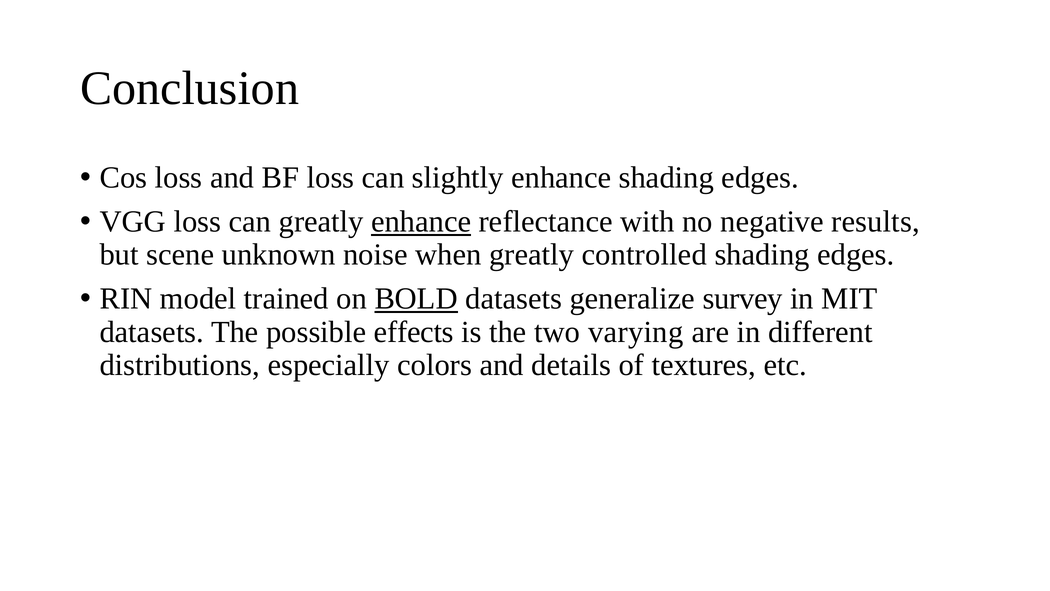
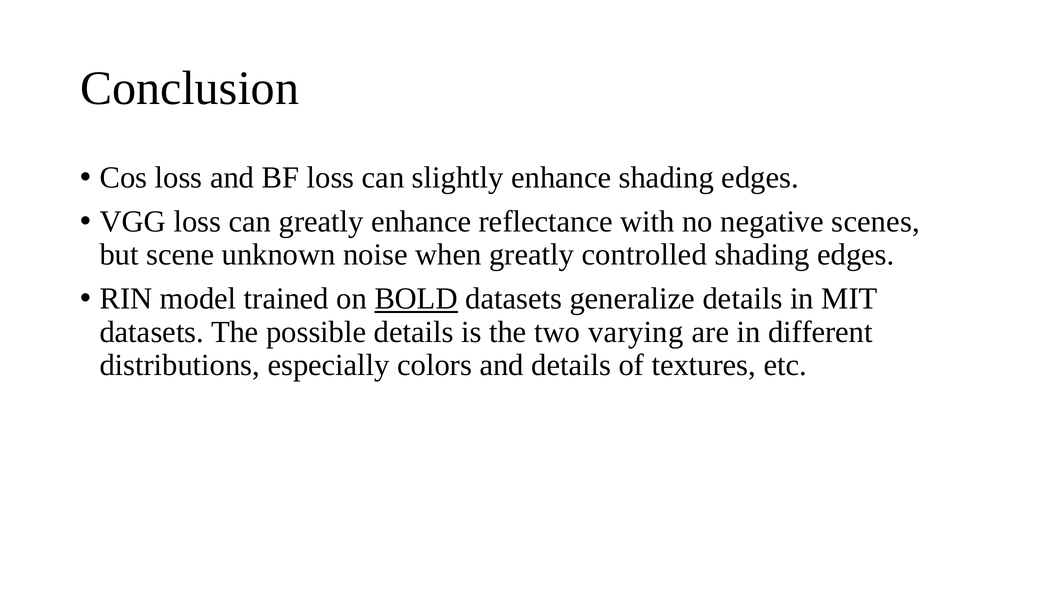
enhance at (421, 222) underline: present -> none
results: results -> scenes
generalize survey: survey -> details
possible effects: effects -> details
